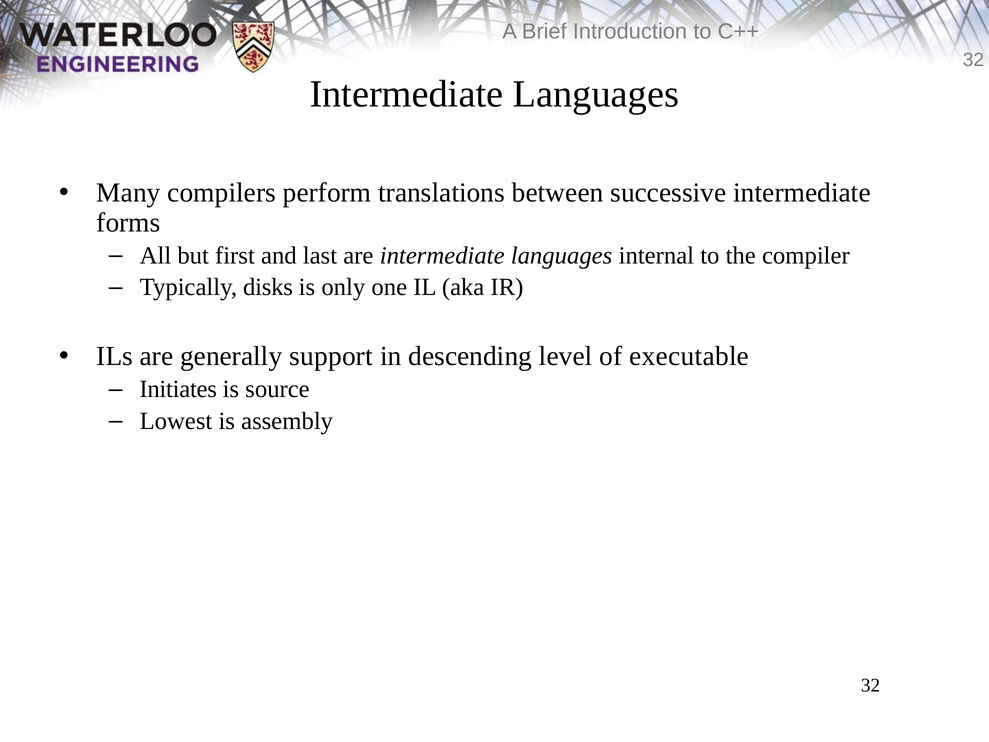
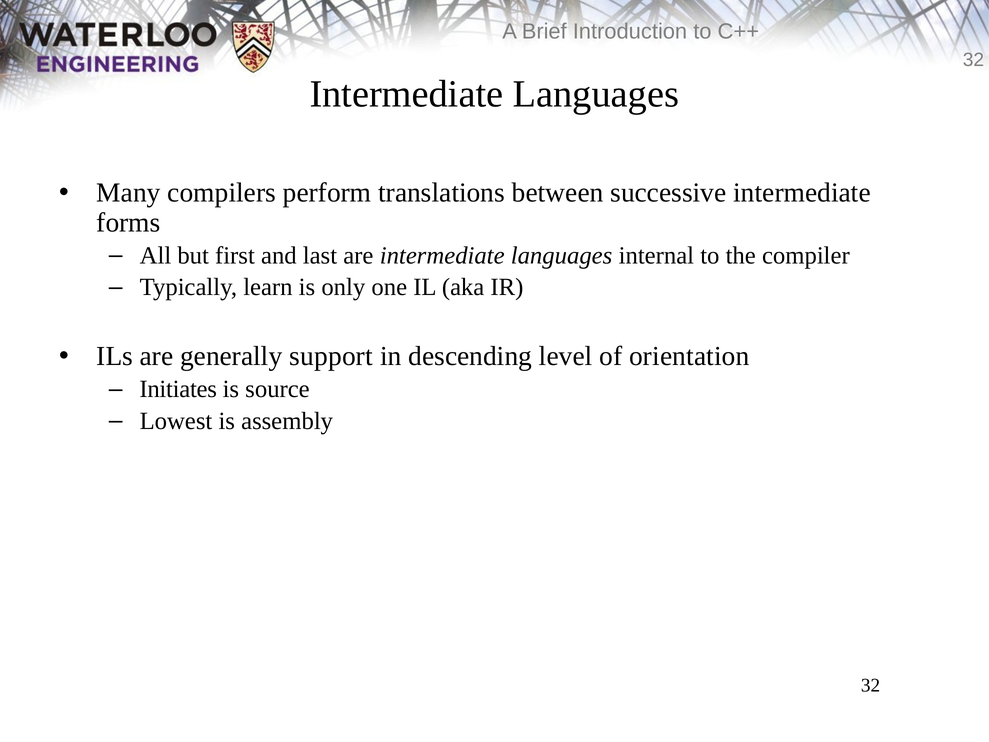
disks: disks -> learn
executable: executable -> orientation
